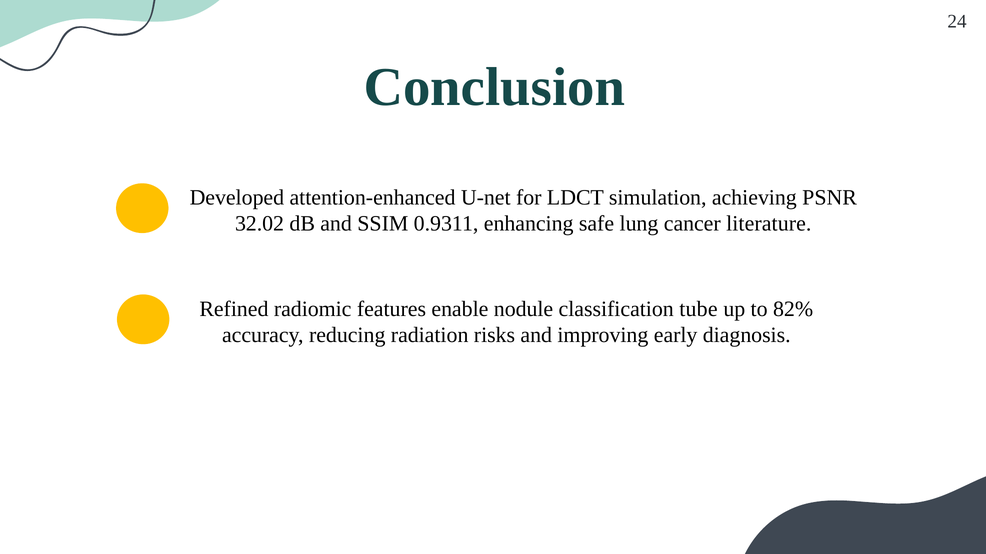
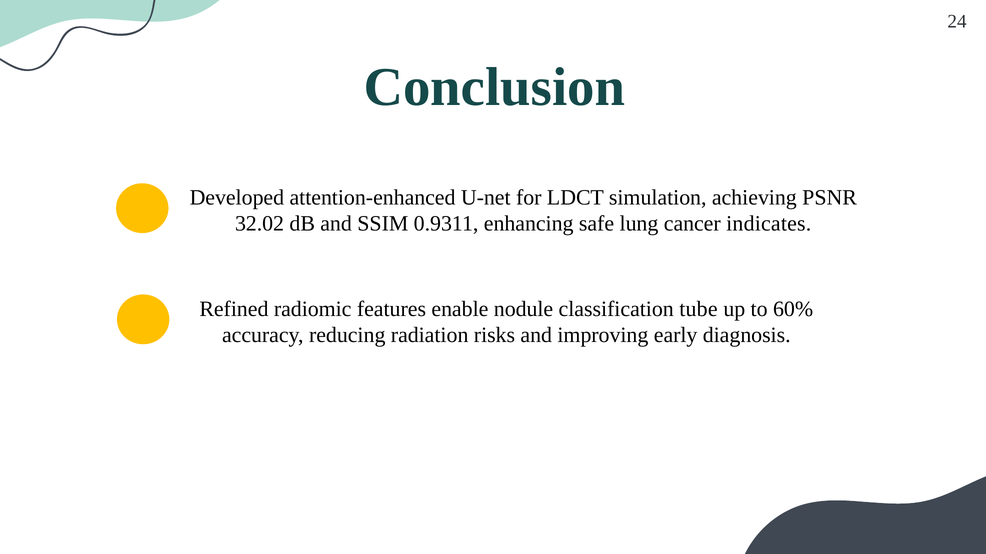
literature: literature -> indicates
82%: 82% -> 60%
